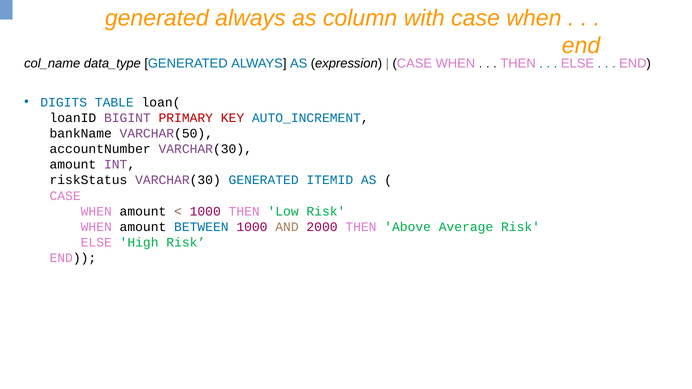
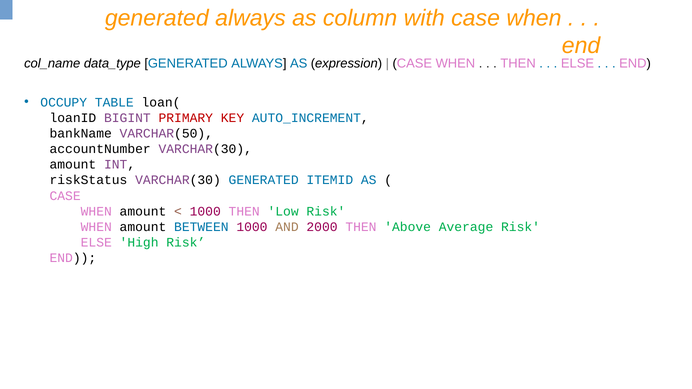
DIGITS: DIGITS -> OCCUPY
